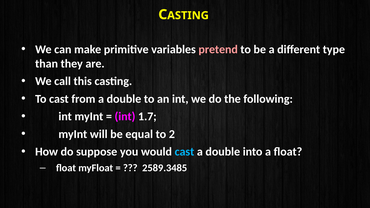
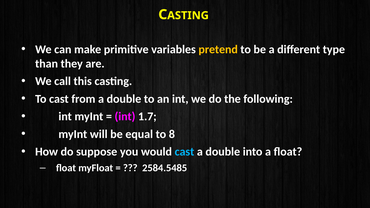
pretend colour: pink -> yellow
2: 2 -> 8
2589.3485: 2589.3485 -> 2584.5485
